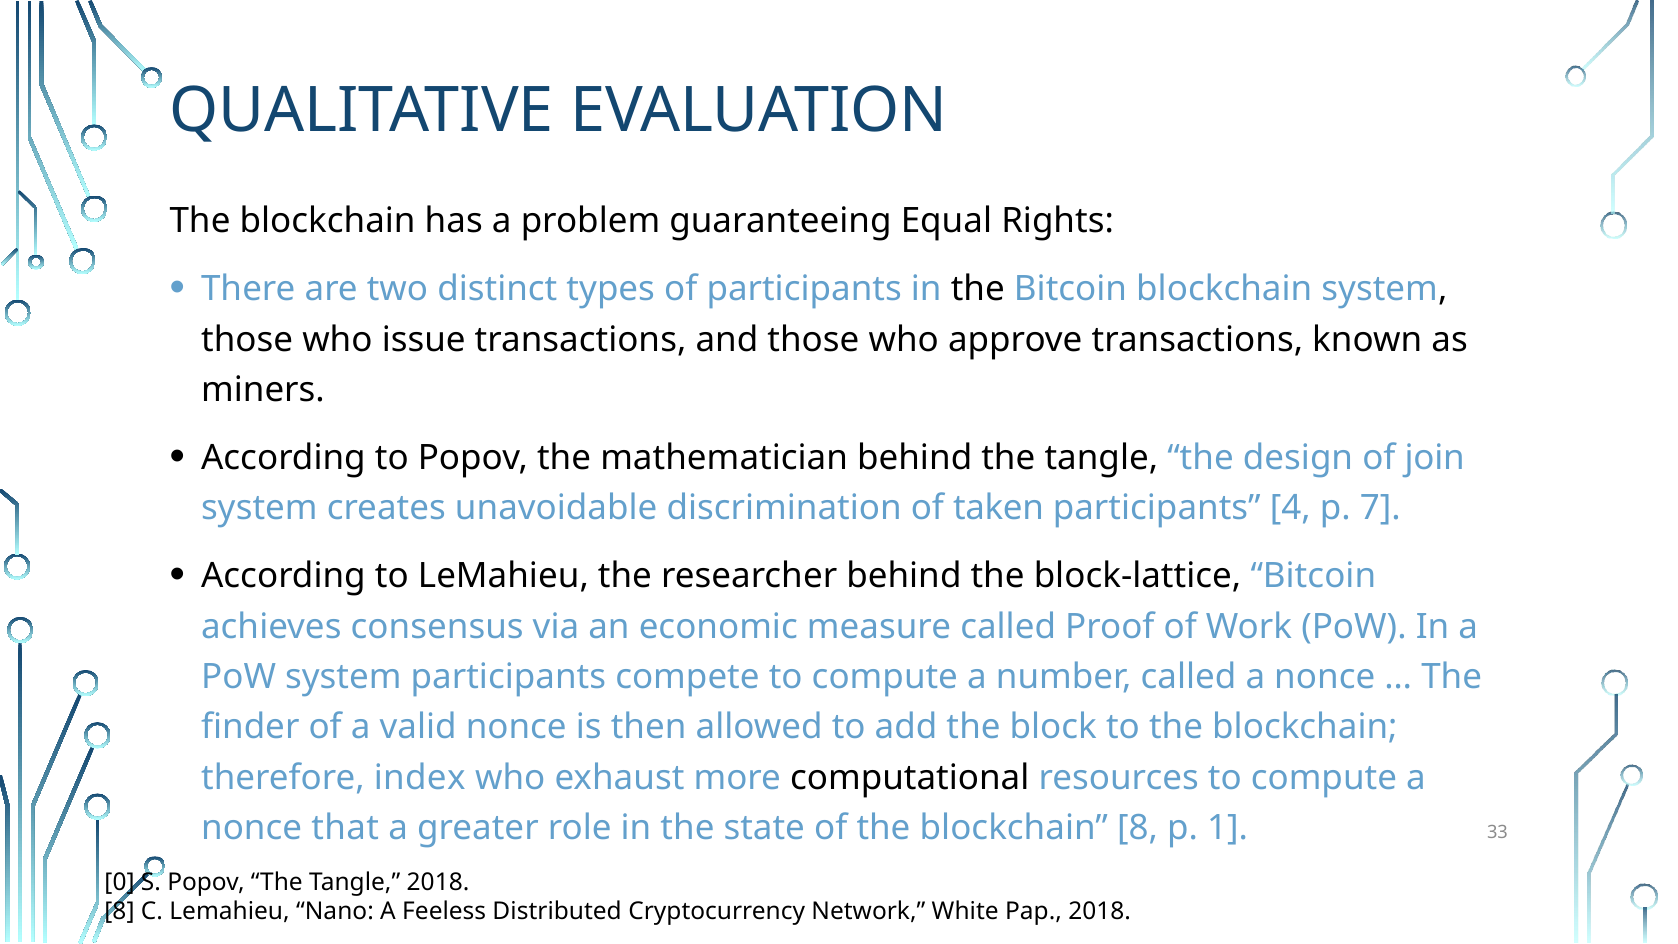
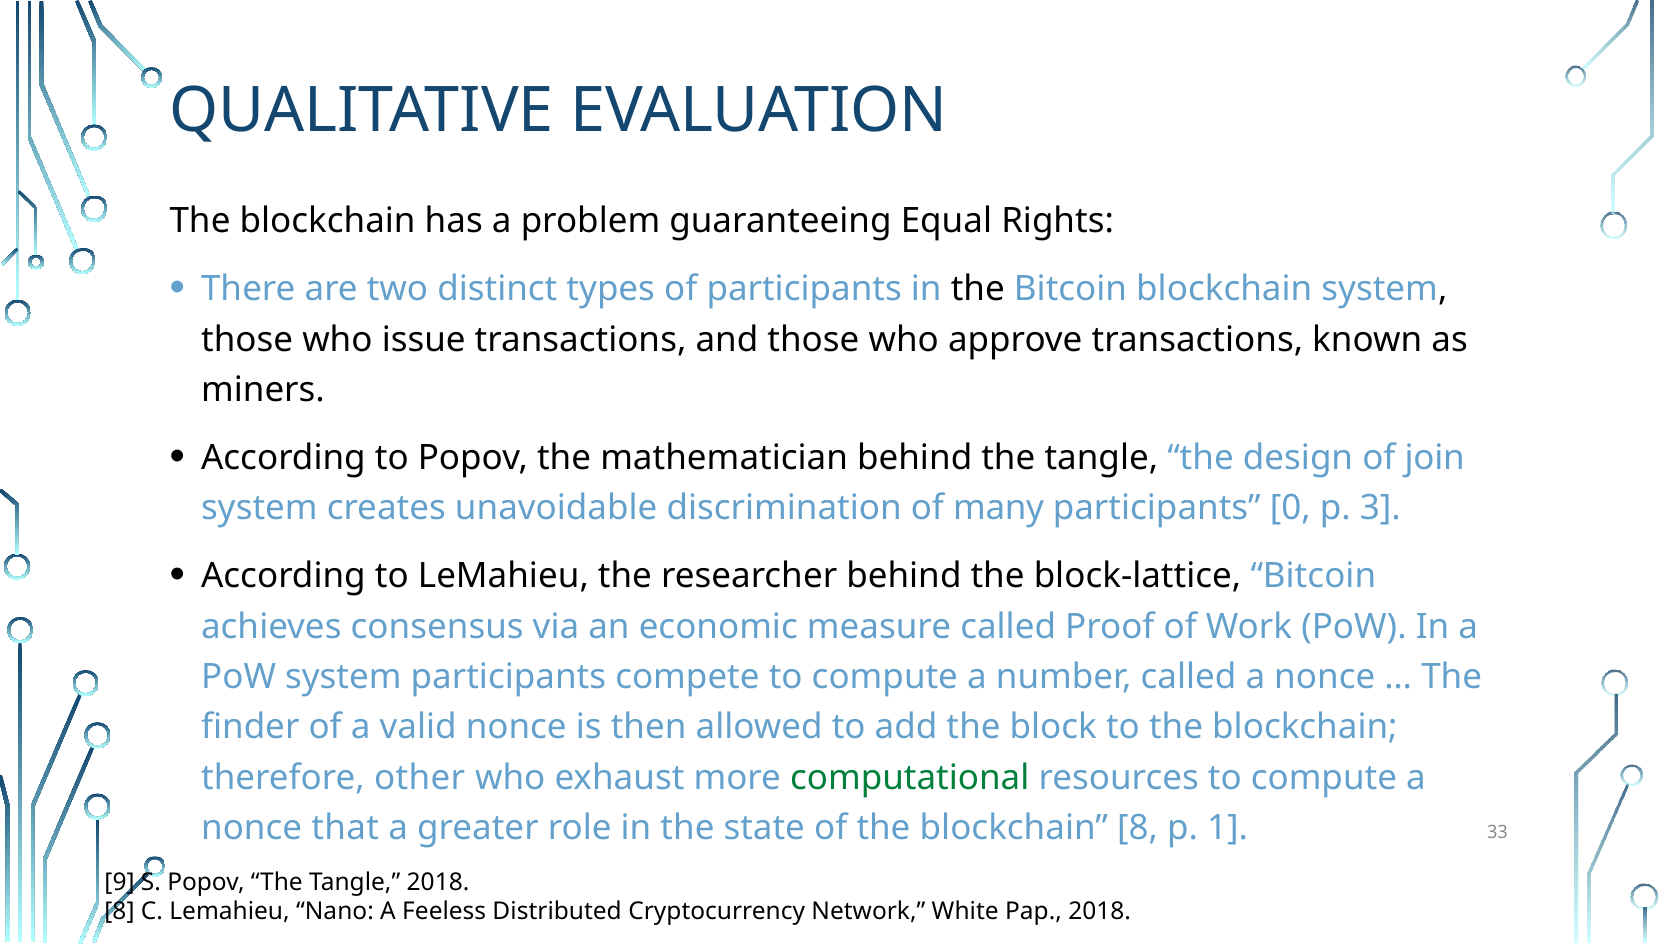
taken: taken -> many
4: 4 -> 0
7: 7 -> 3
index: index -> other
computational colour: black -> green
0: 0 -> 9
